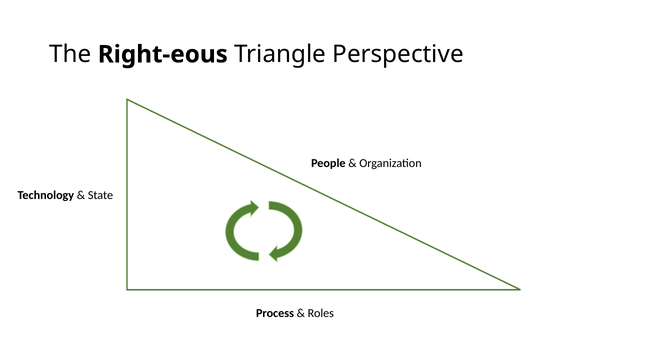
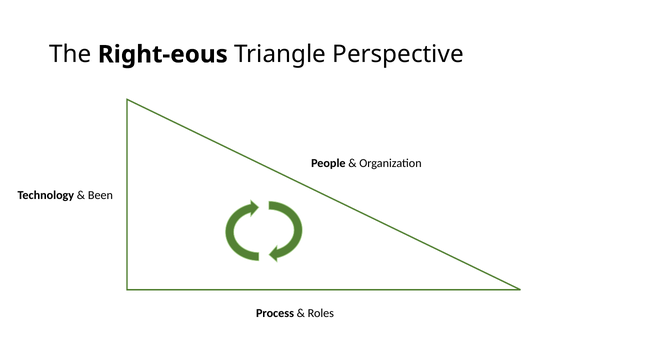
State: State -> Been
